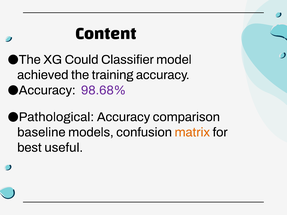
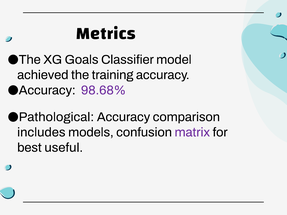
Content: Content -> Metrics
Could: Could -> Goals
baseline: baseline -> includes
matrix colour: orange -> purple
